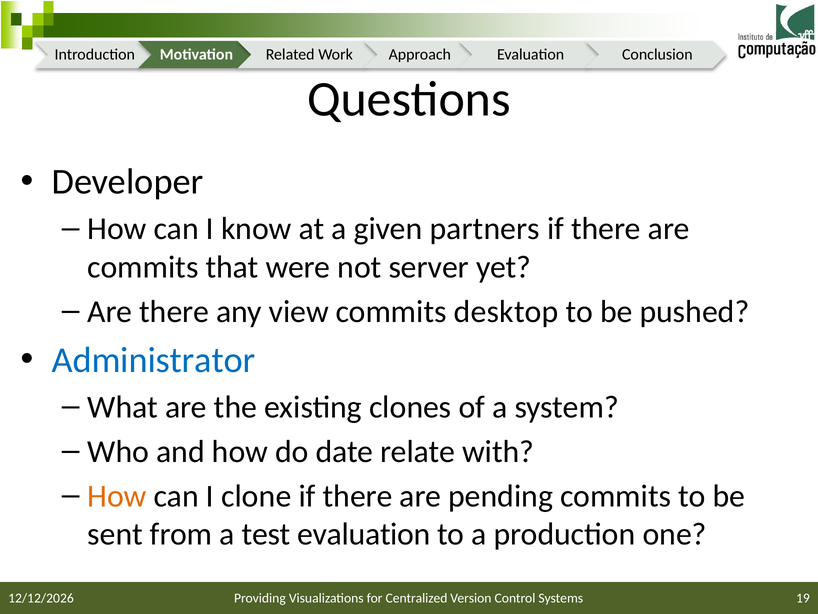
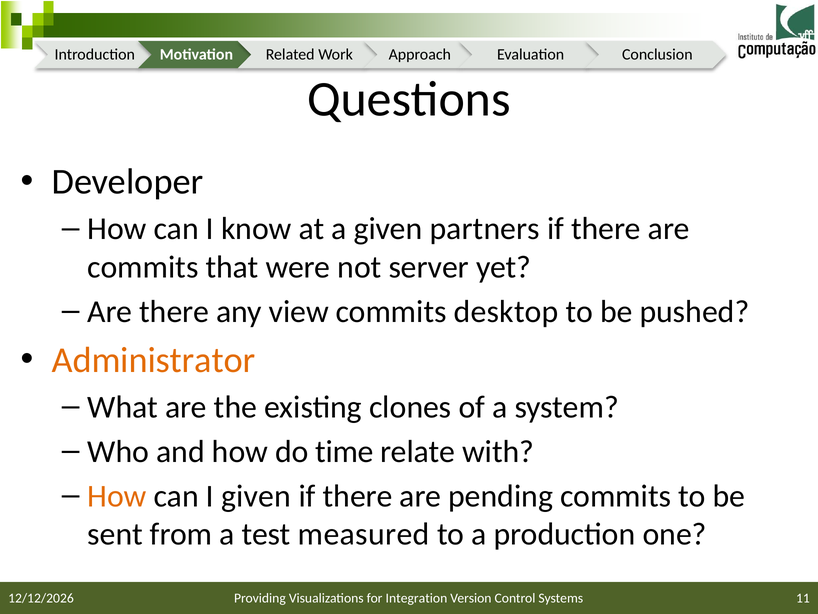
Administrator colour: blue -> orange
date: date -> time
I clone: clone -> given
test evaluation: evaluation -> measured
Centralized: Centralized -> Integration
19: 19 -> 11
